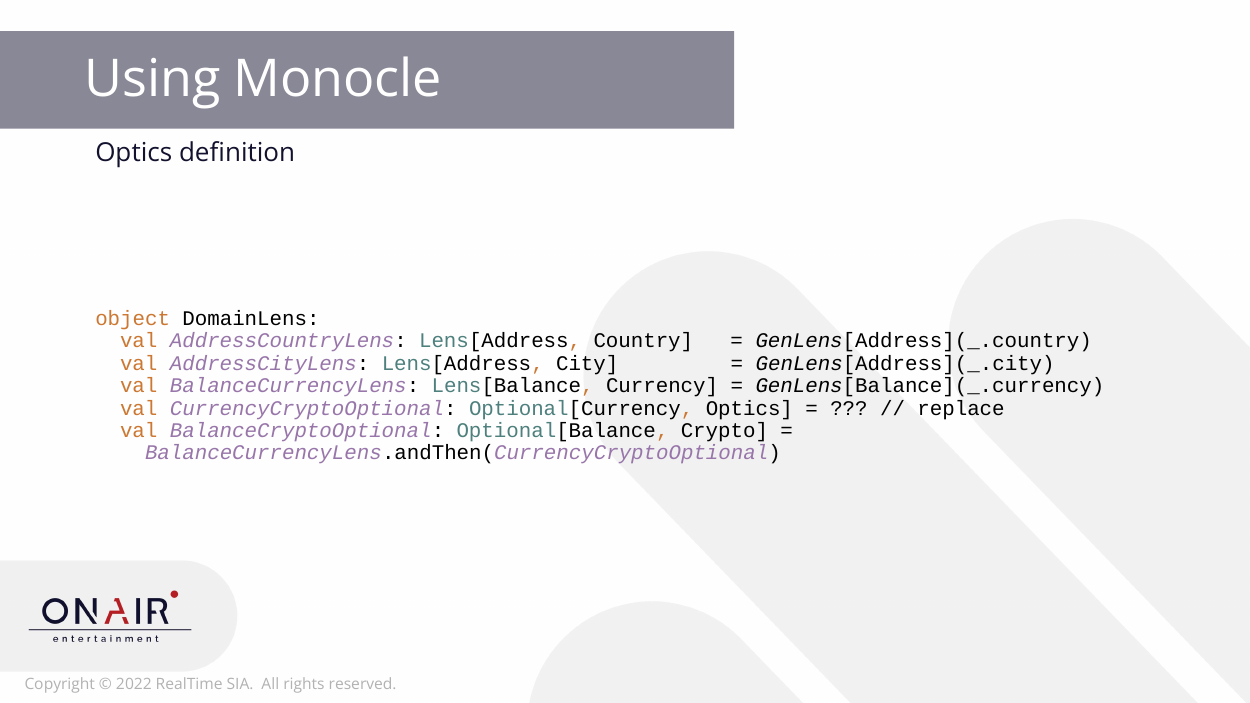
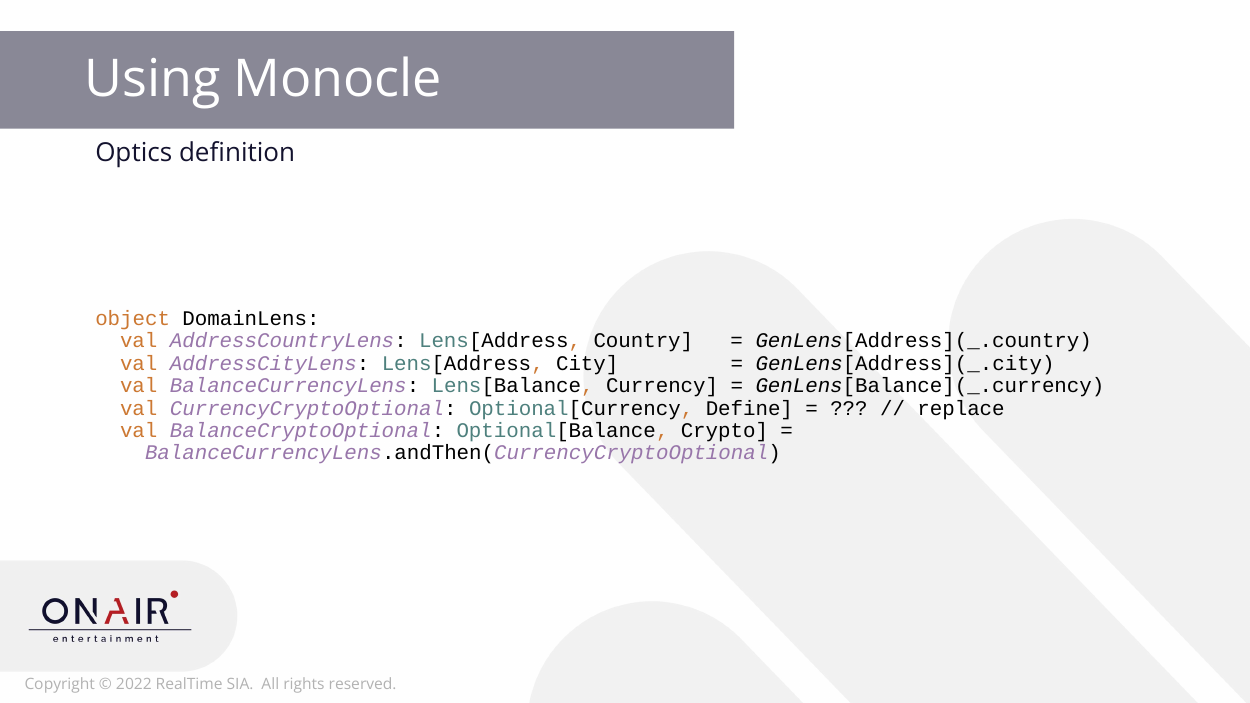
Optional[Currency Optics: Optics -> Define
